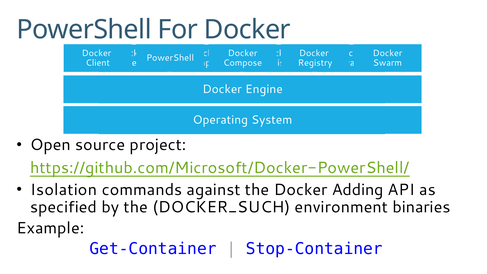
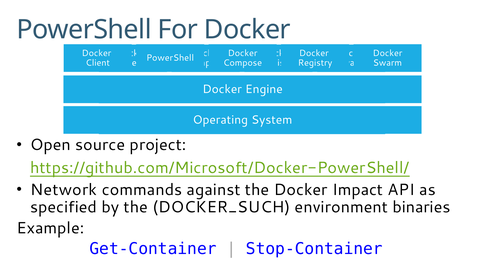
Isolation: Isolation -> Network
Adding: Adding -> Impact
